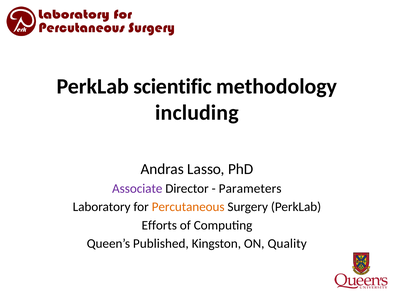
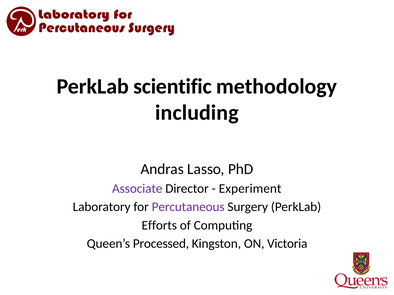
Parameters: Parameters -> Experiment
Percutaneous colour: orange -> purple
Published: Published -> Processed
Quality: Quality -> Victoria
